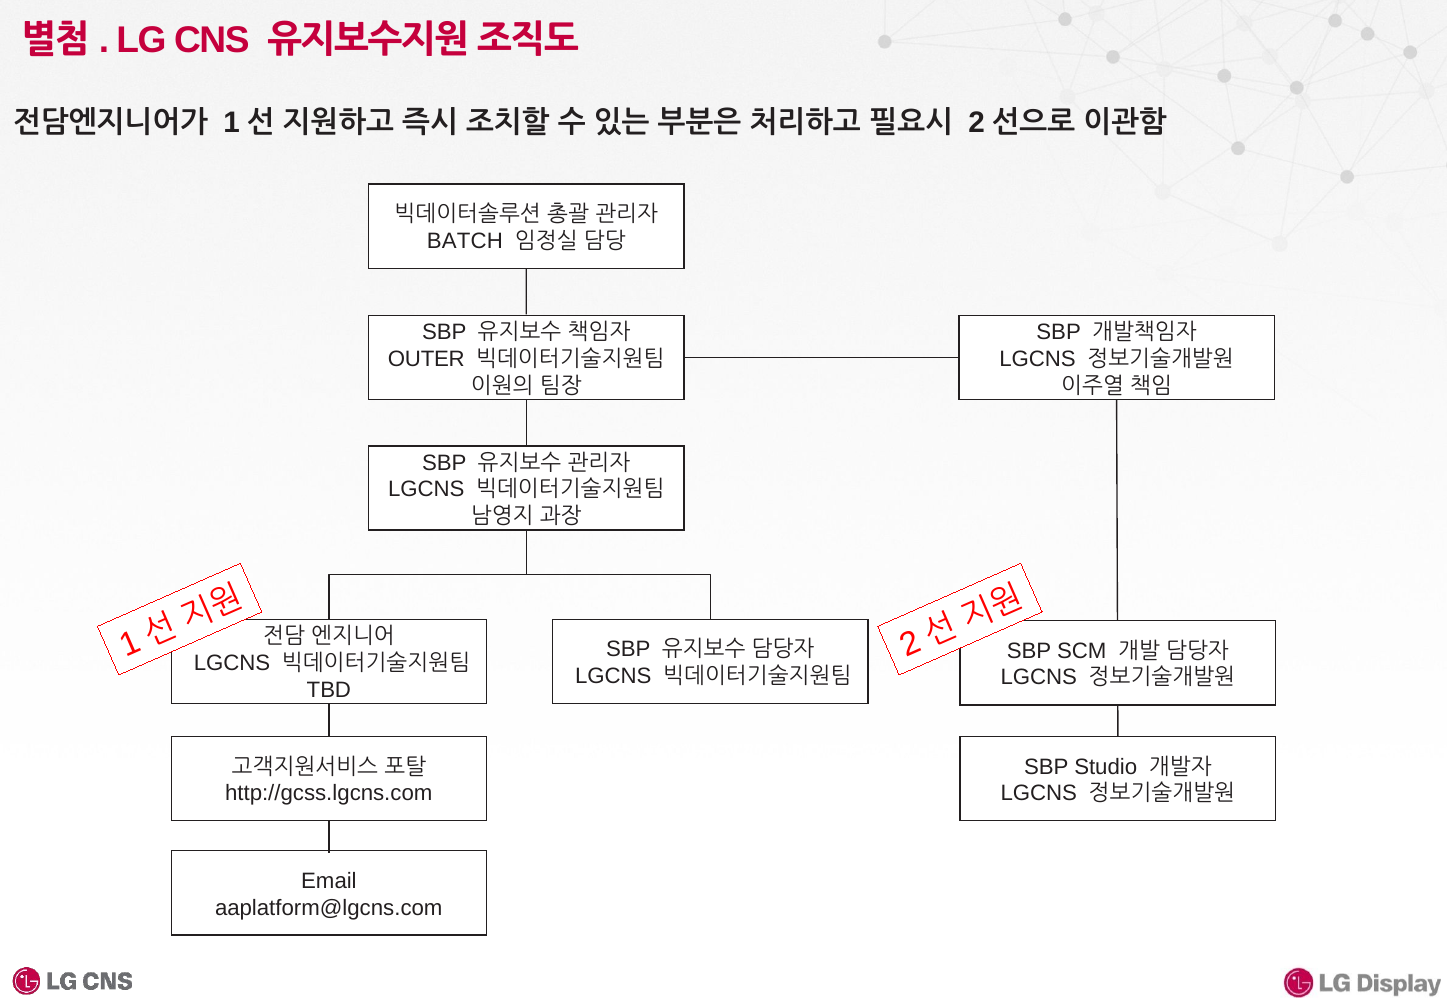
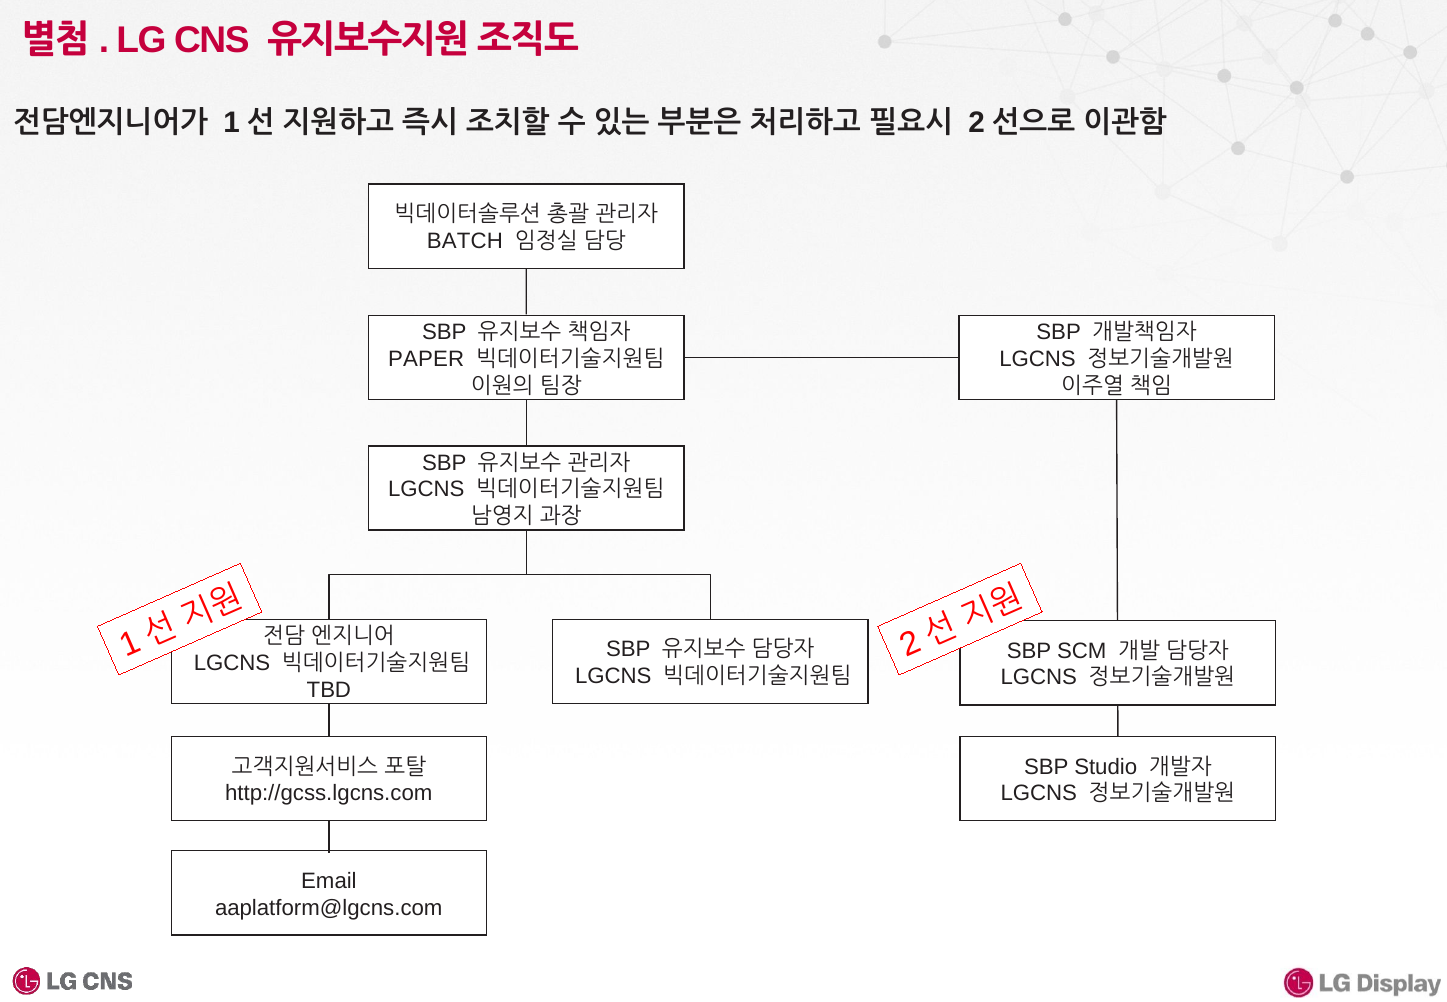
OUTER: OUTER -> PAPER
